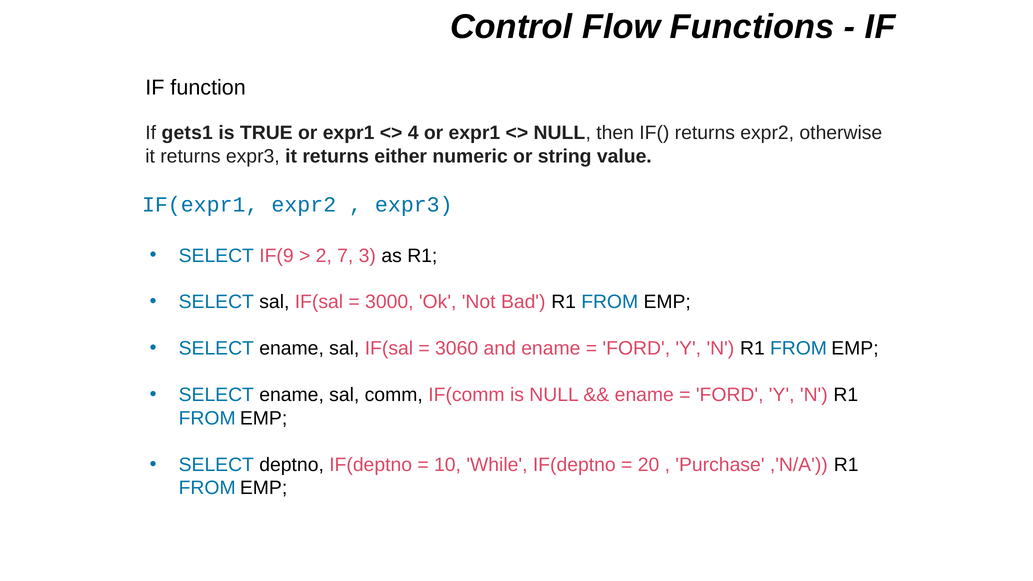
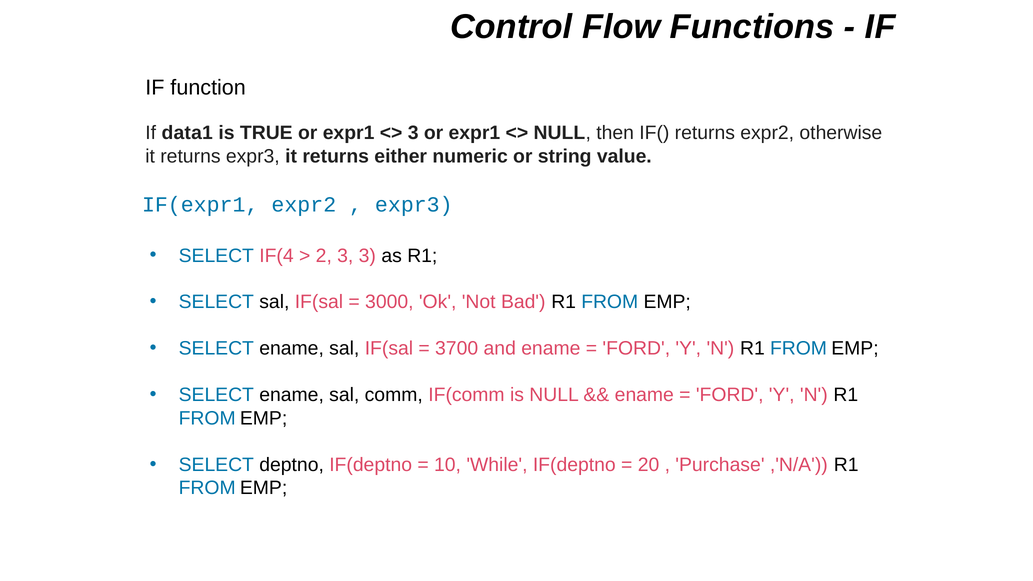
gets1: gets1 -> data1
4 at (413, 133): 4 -> 3
IF(9: IF(9 -> IF(4
2 7: 7 -> 3
3060: 3060 -> 3700
